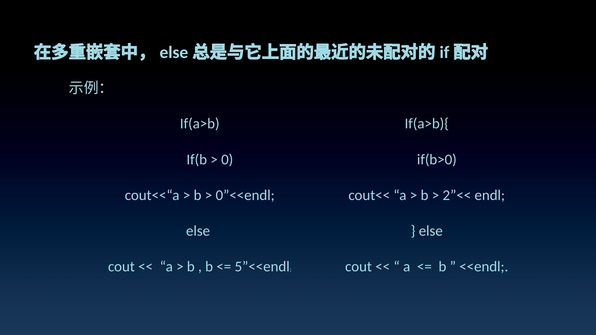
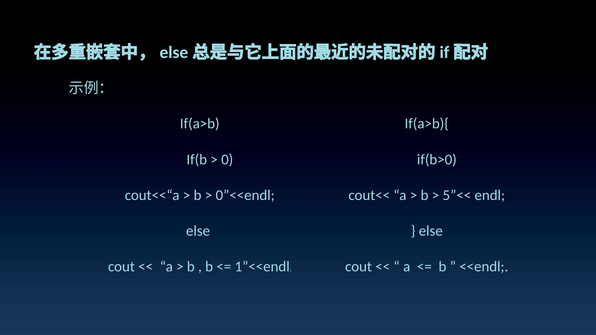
2”<<: 2”<< -> 5”<<
5”<<endl: 5”<<endl -> 1”<<endl
